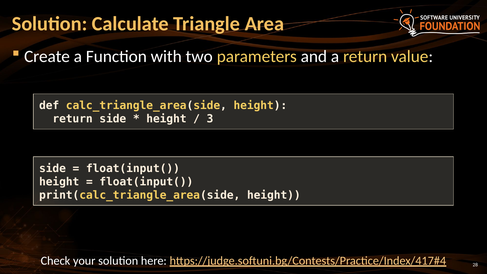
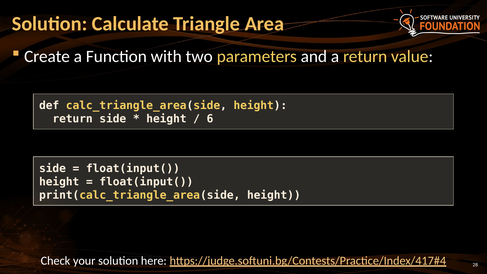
3: 3 -> 6
